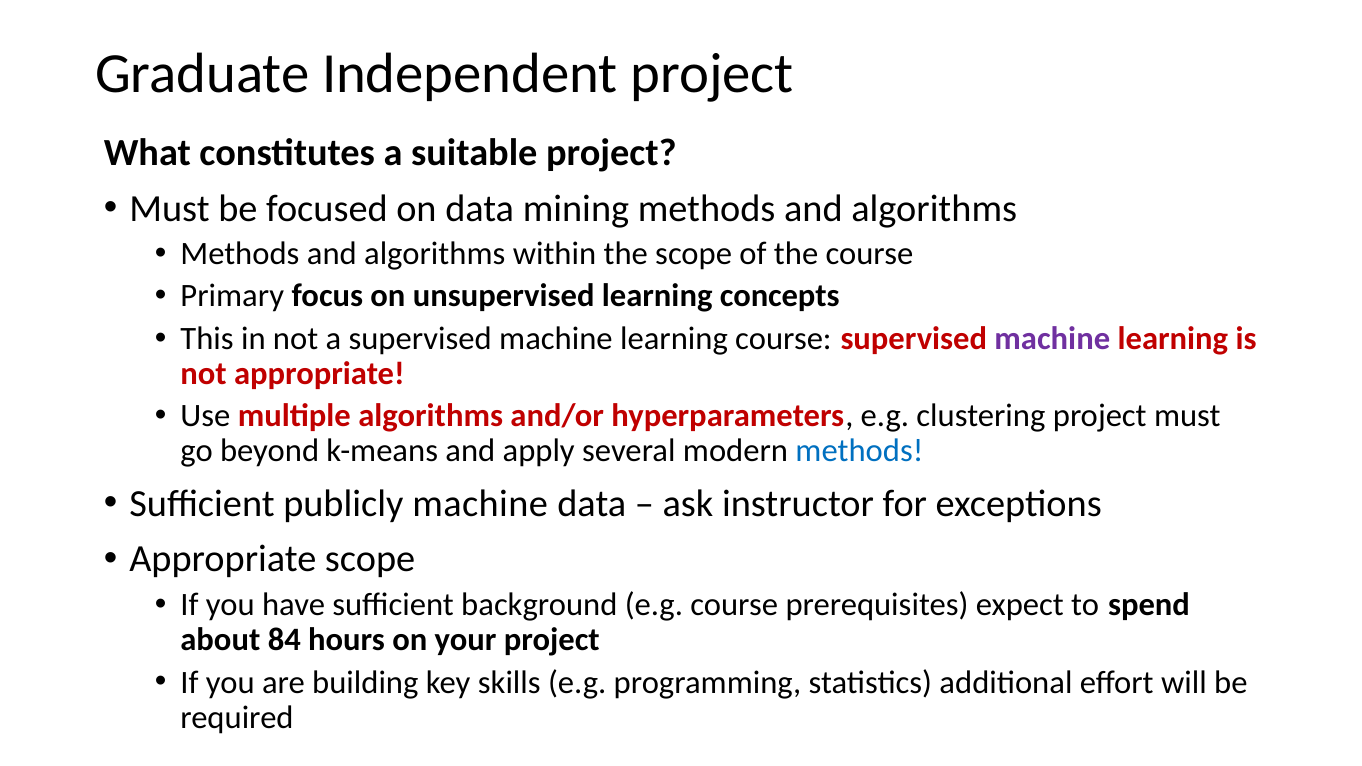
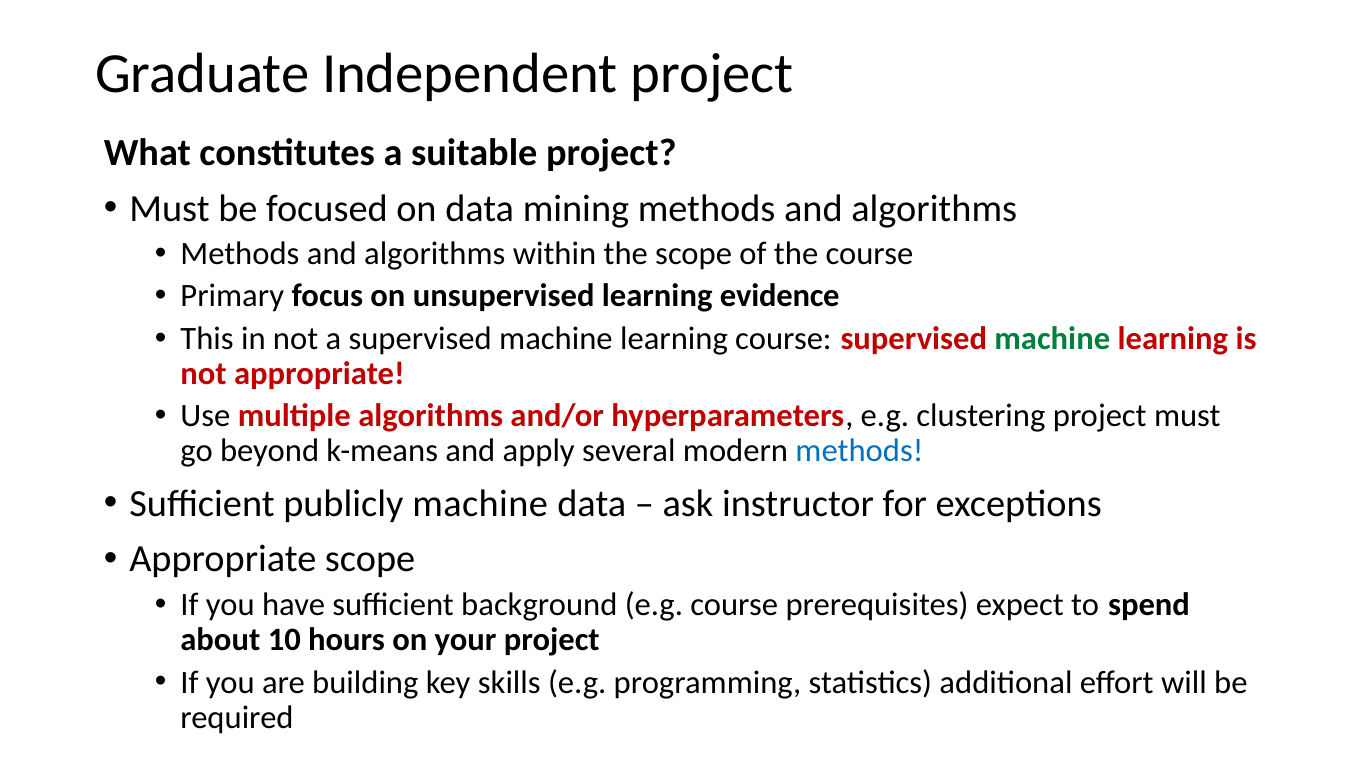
concepts: concepts -> evidence
machine at (1052, 339) colour: purple -> green
84: 84 -> 10
